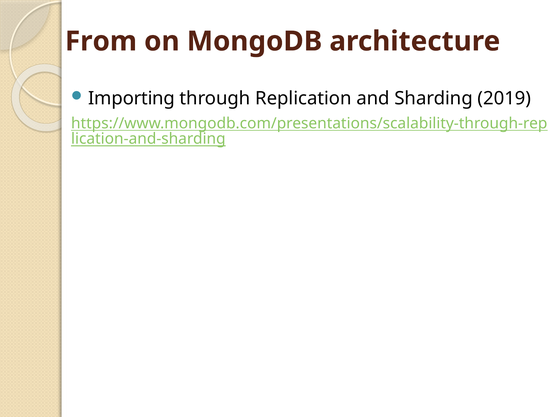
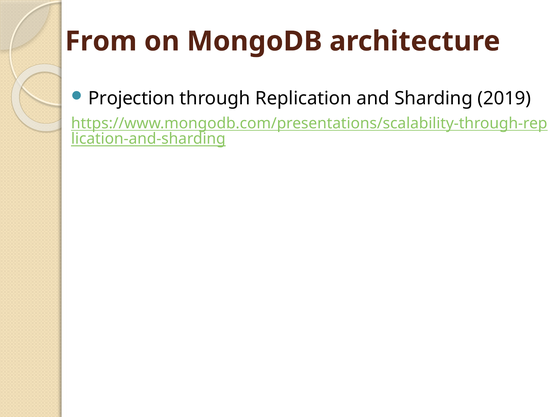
Importing: Importing -> Projection
